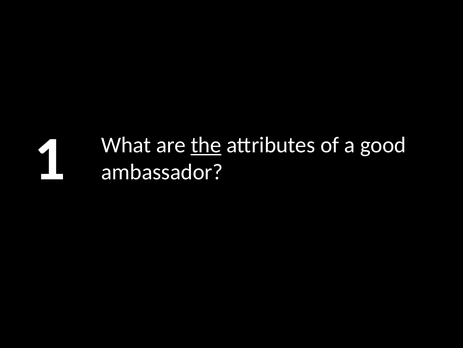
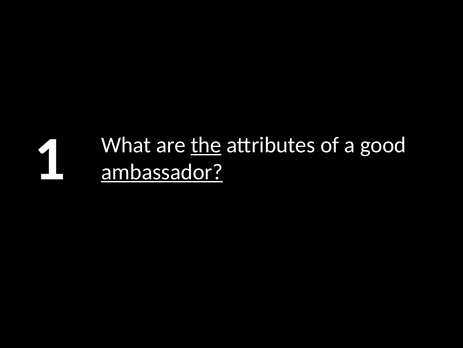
ambassador underline: none -> present
